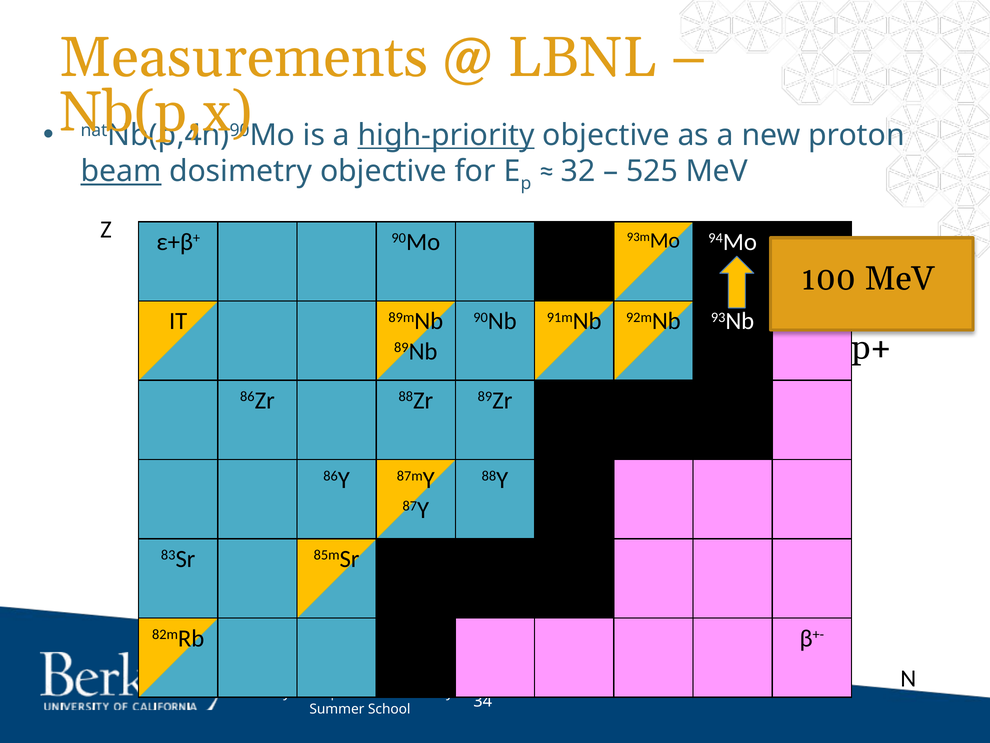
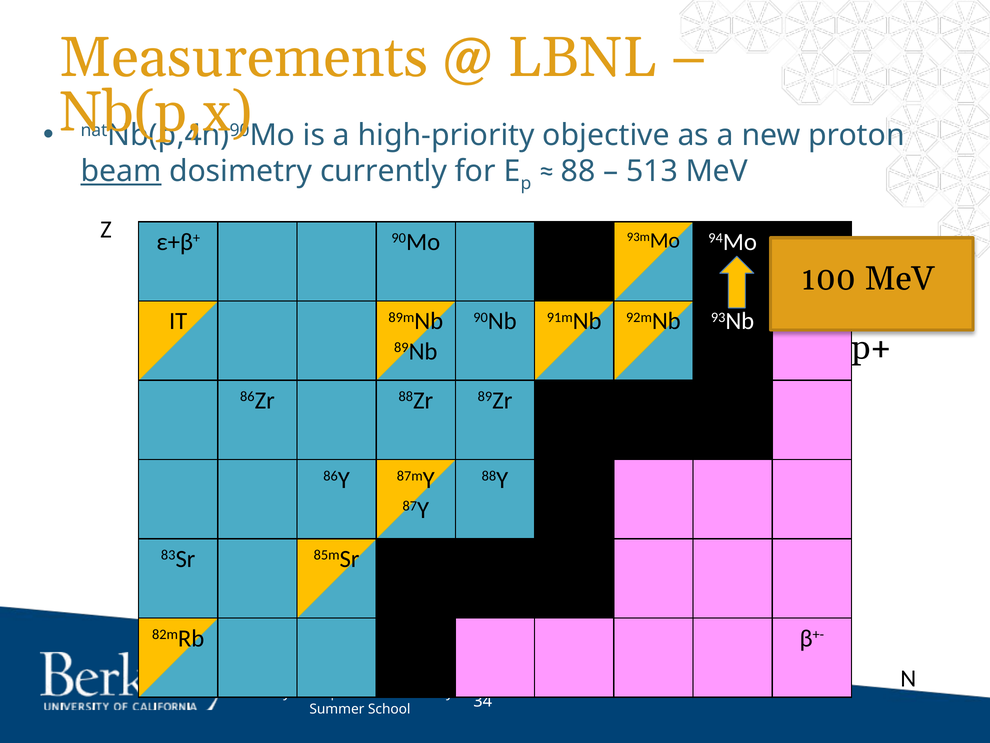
high-priority underline: present -> none
dosimetry objective: objective -> currently
32: 32 -> 88
525: 525 -> 513
